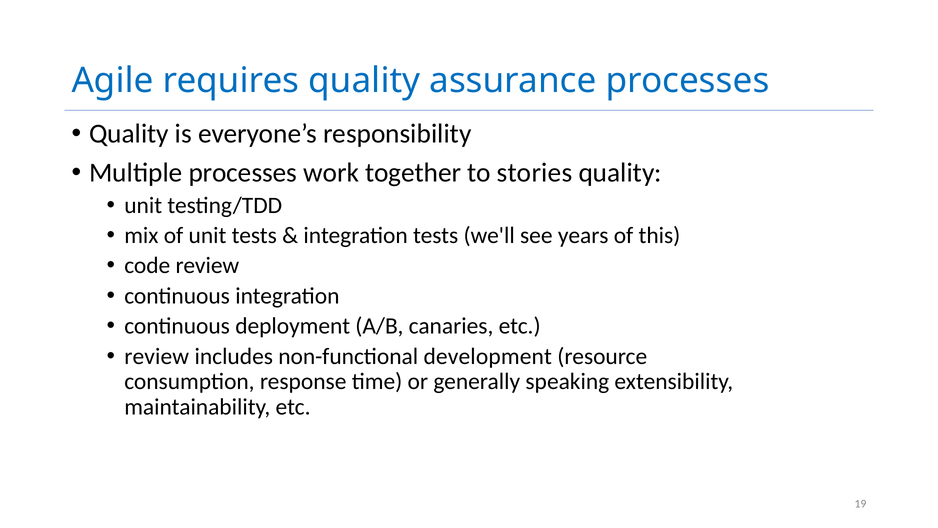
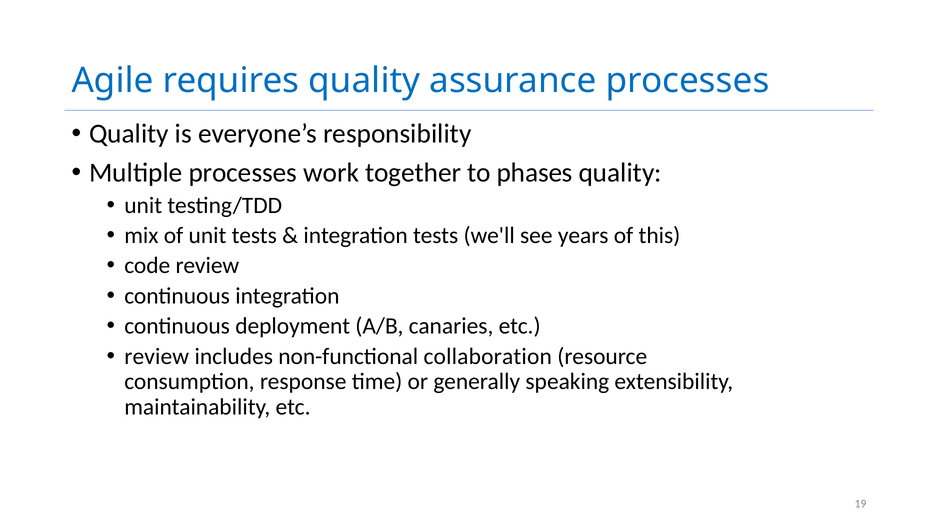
stories: stories -> phases
development: development -> collaboration
